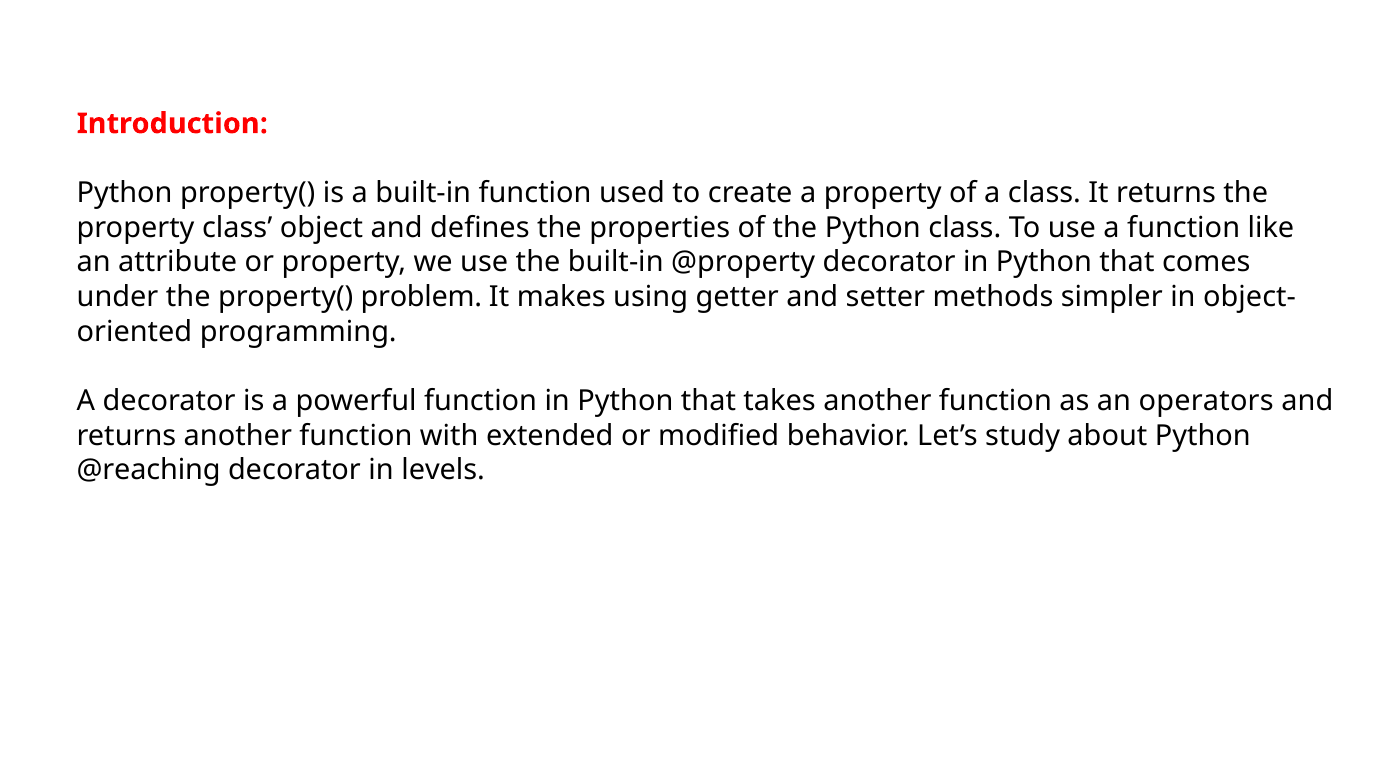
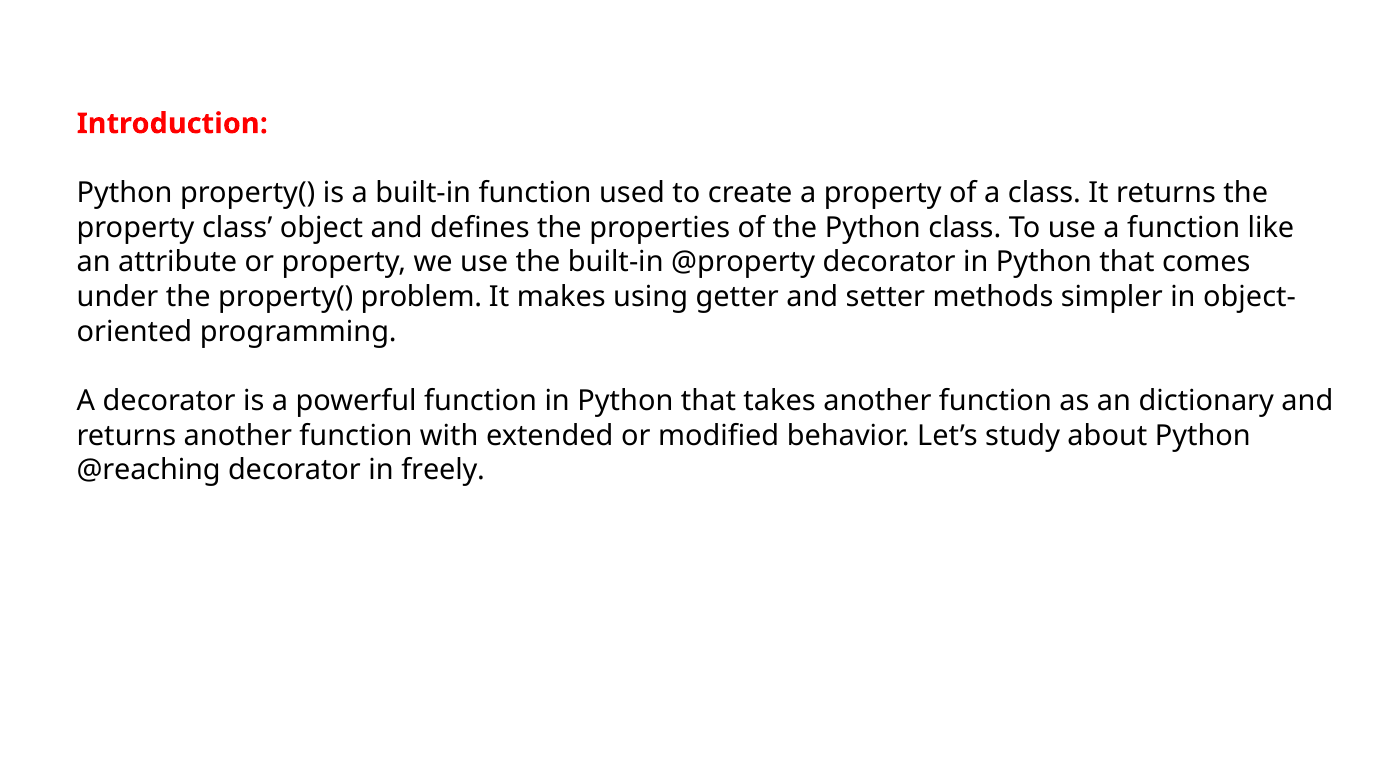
operators: operators -> dictionary
levels: levels -> freely
